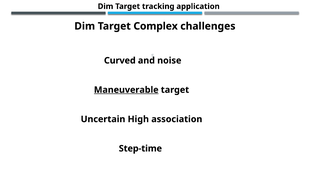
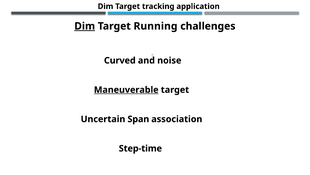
Dim at (85, 26) underline: none -> present
Complex: Complex -> Running
High: High -> Span
